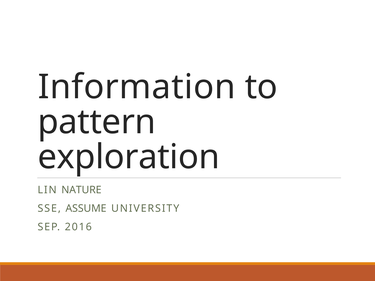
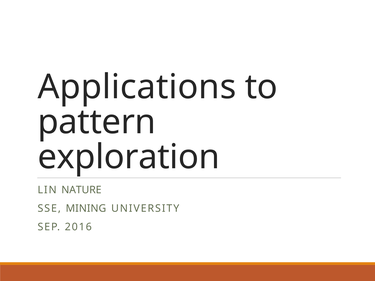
Information: Information -> Applications
ASSUME: ASSUME -> MINING
